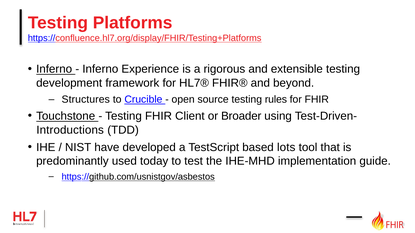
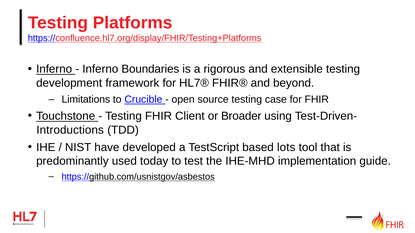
Experience: Experience -> Boundaries
Structures: Structures -> Limitations
rules: rules -> case
